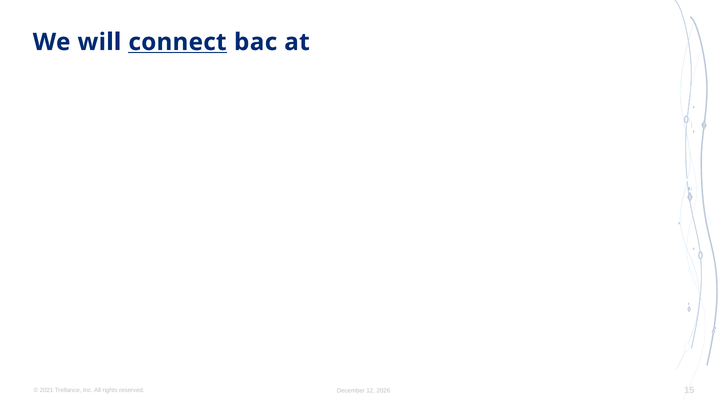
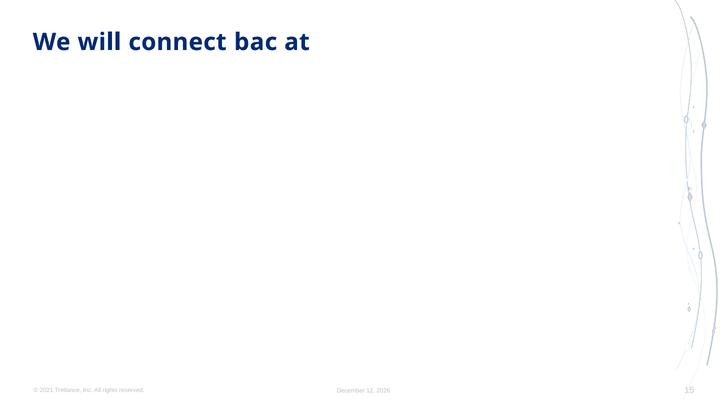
connect underline: present -> none
